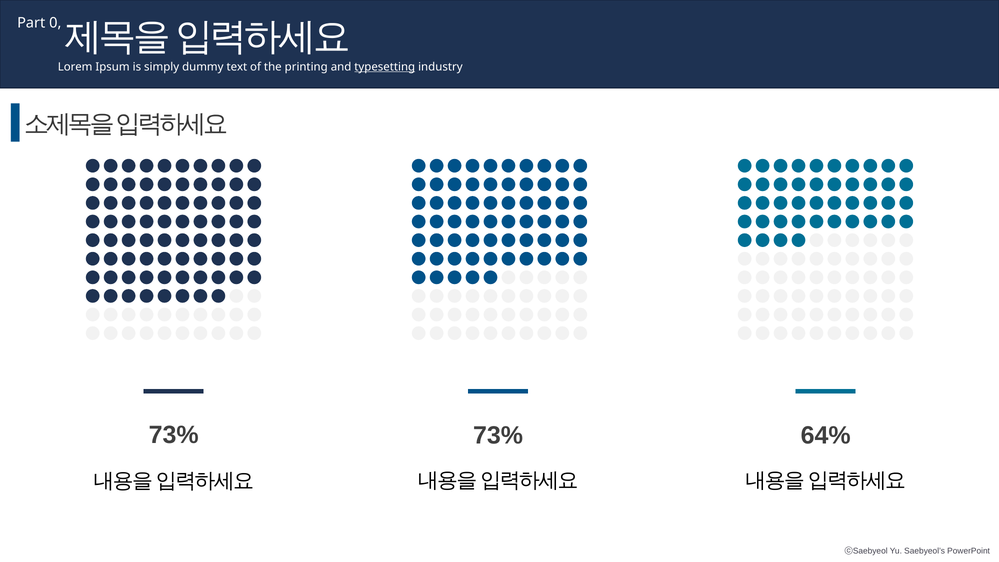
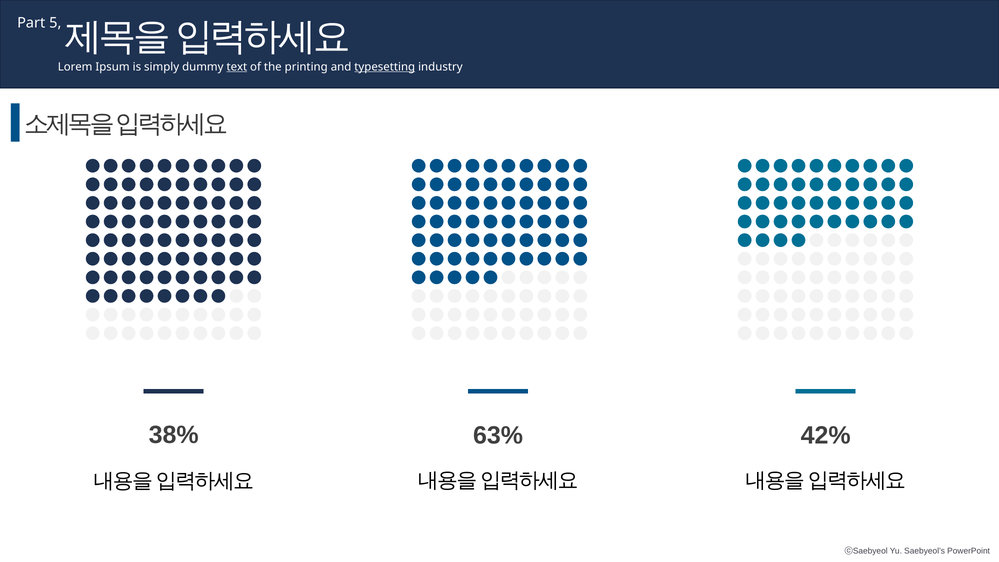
0: 0 -> 5
text underline: none -> present
73% at (174, 435): 73% -> 38%
73% at (498, 435): 73% -> 63%
64%: 64% -> 42%
